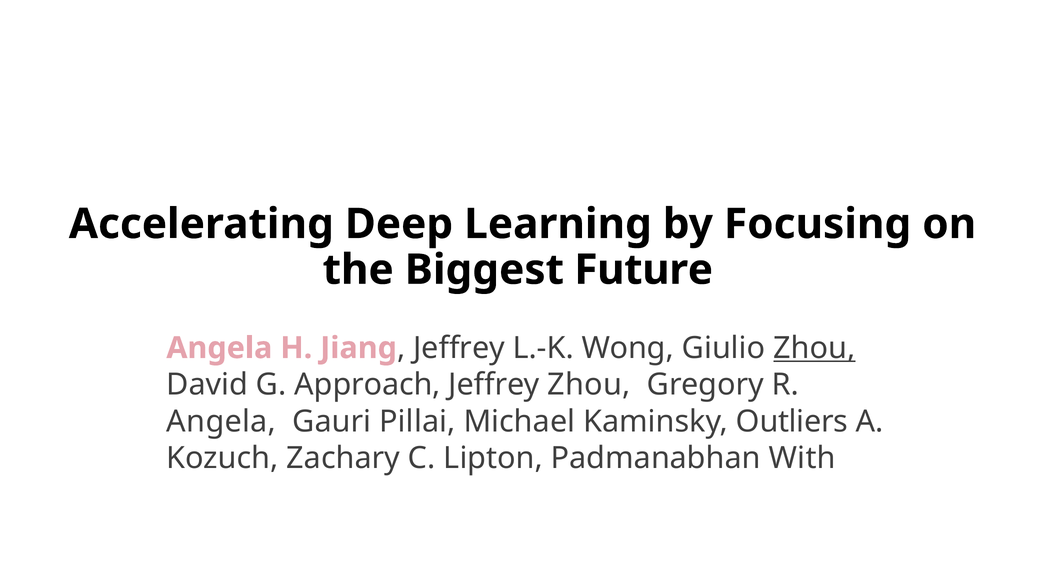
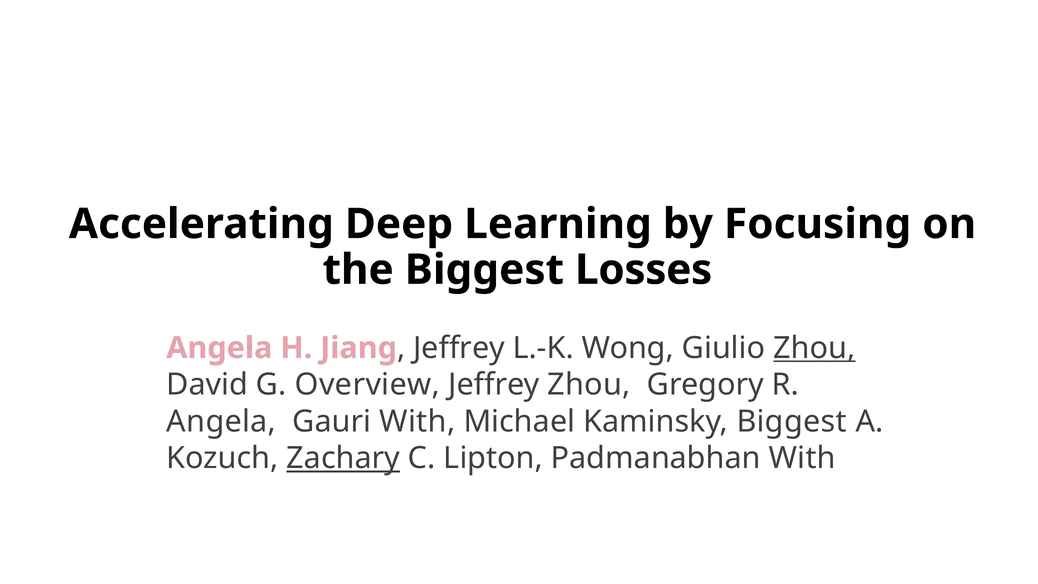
Future: Future -> Losses
Approach: Approach -> Overview
Gauri Pillai: Pillai -> With
Kaminsky Outliers: Outliers -> Biggest
Zachary underline: none -> present
